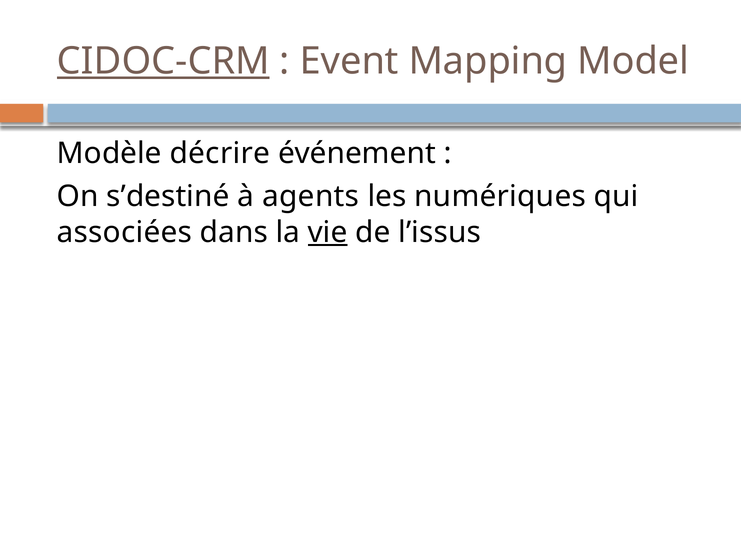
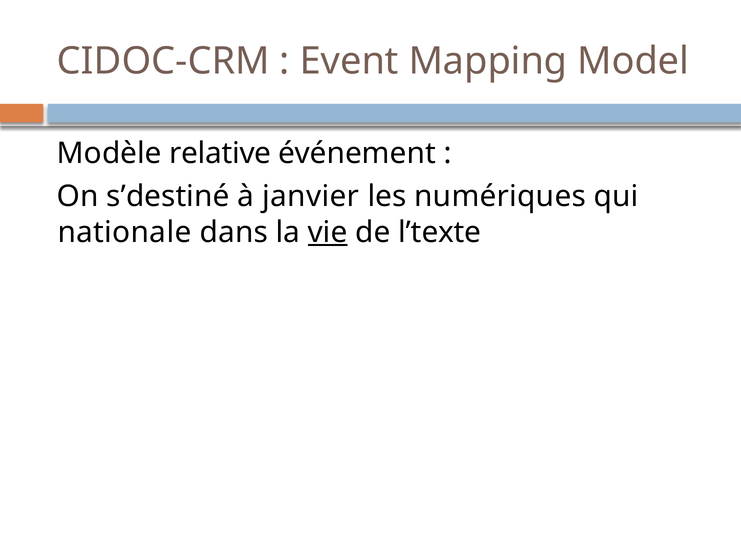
CIDOC-CRM underline: present -> none
décrire: décrire -> relative
agents: agents -> janvier
associées: associées -> nationale
l’issus: l’issus -> l’texte
